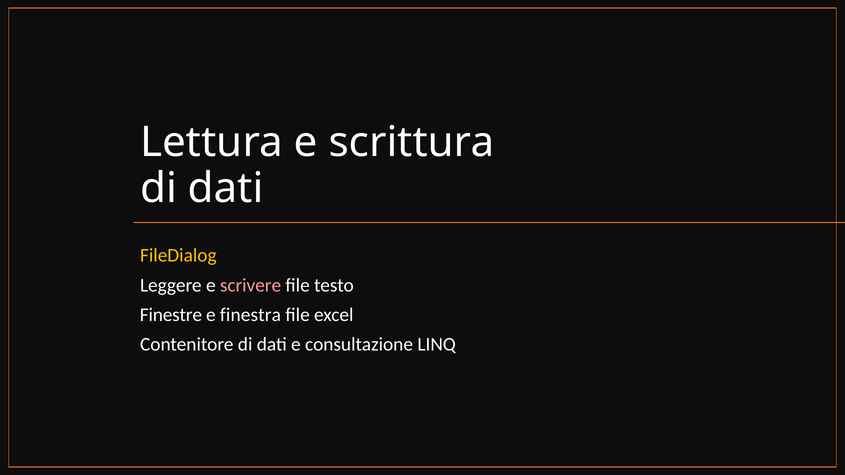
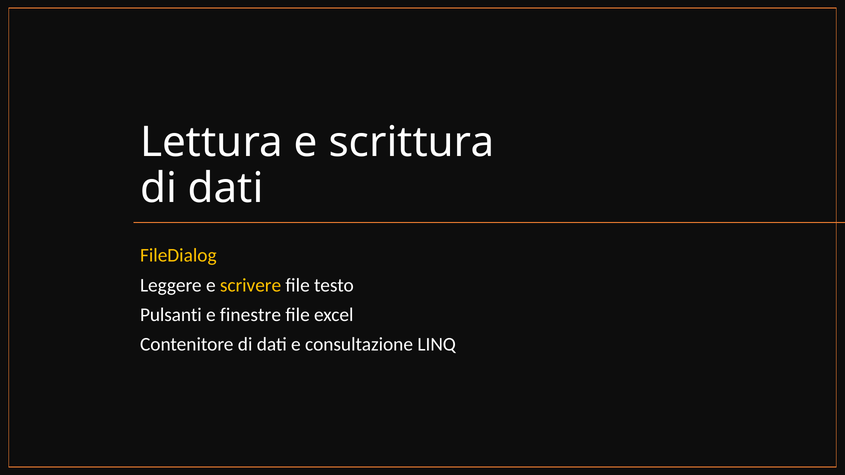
scrivere colour: pink -> yellow
Finestre: Finestre -> Pulsanti
finestra: finestra -> finestre
